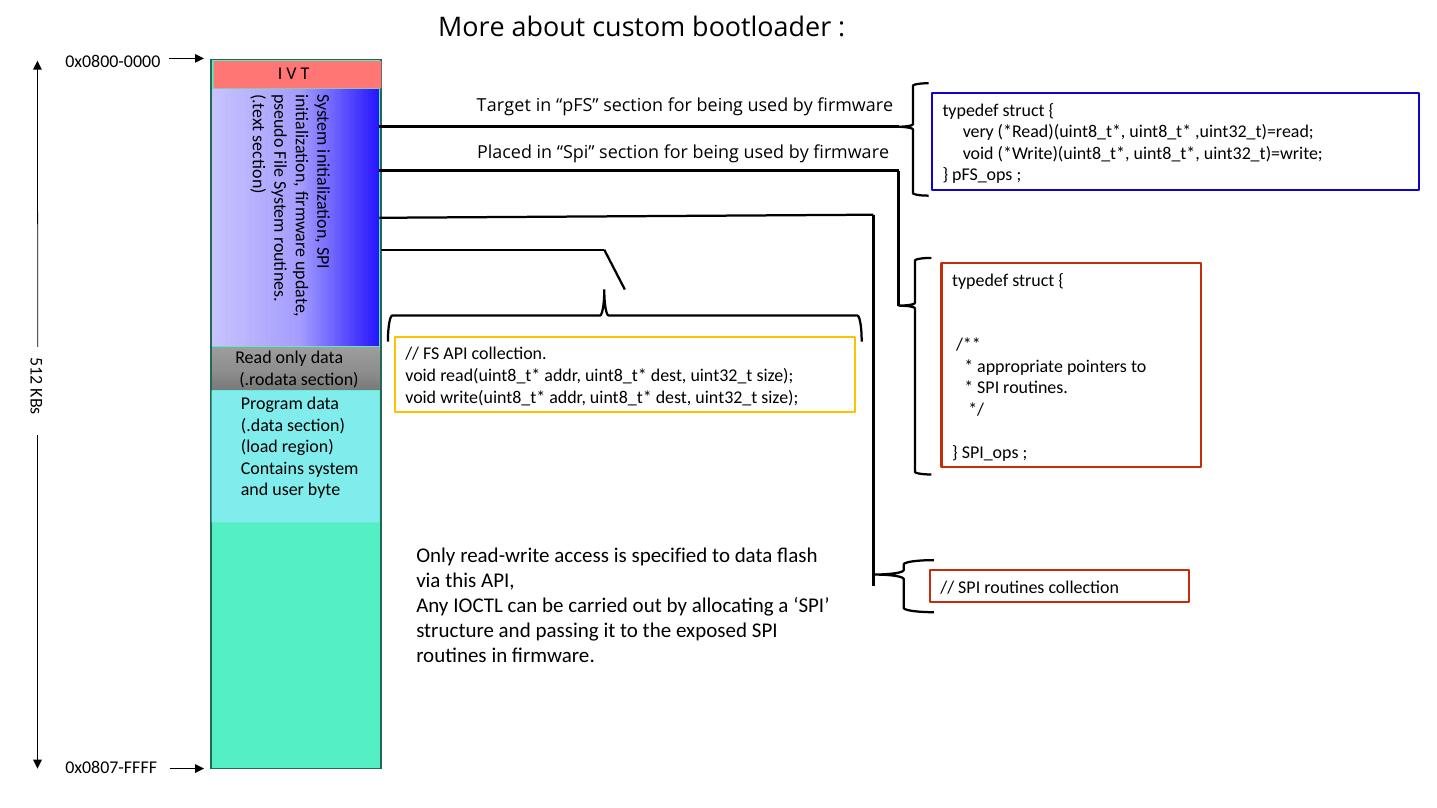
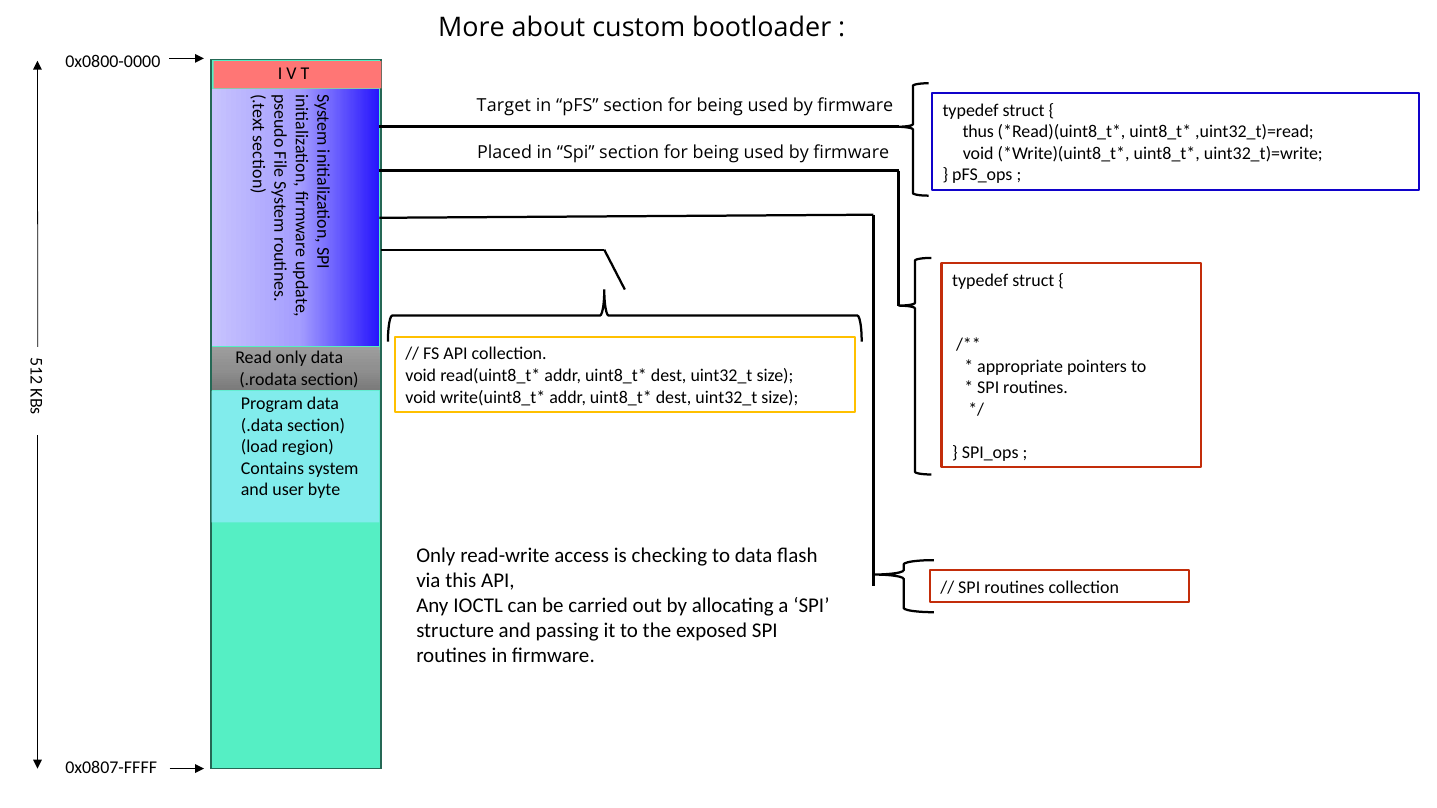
very: very -> thus
specified: specified -> checking
